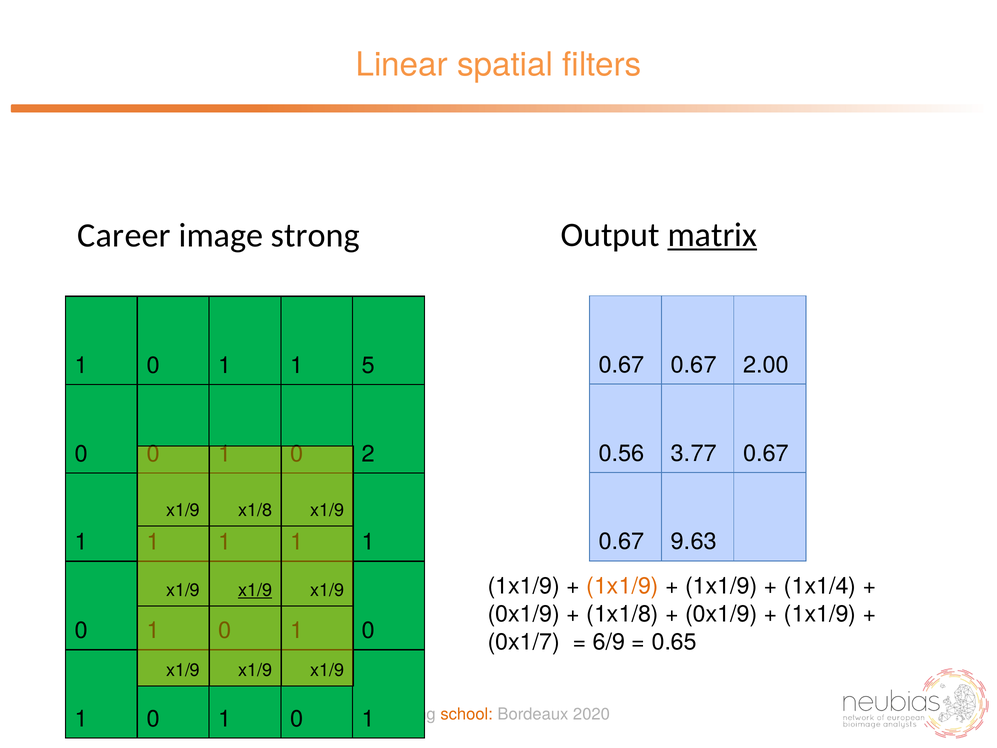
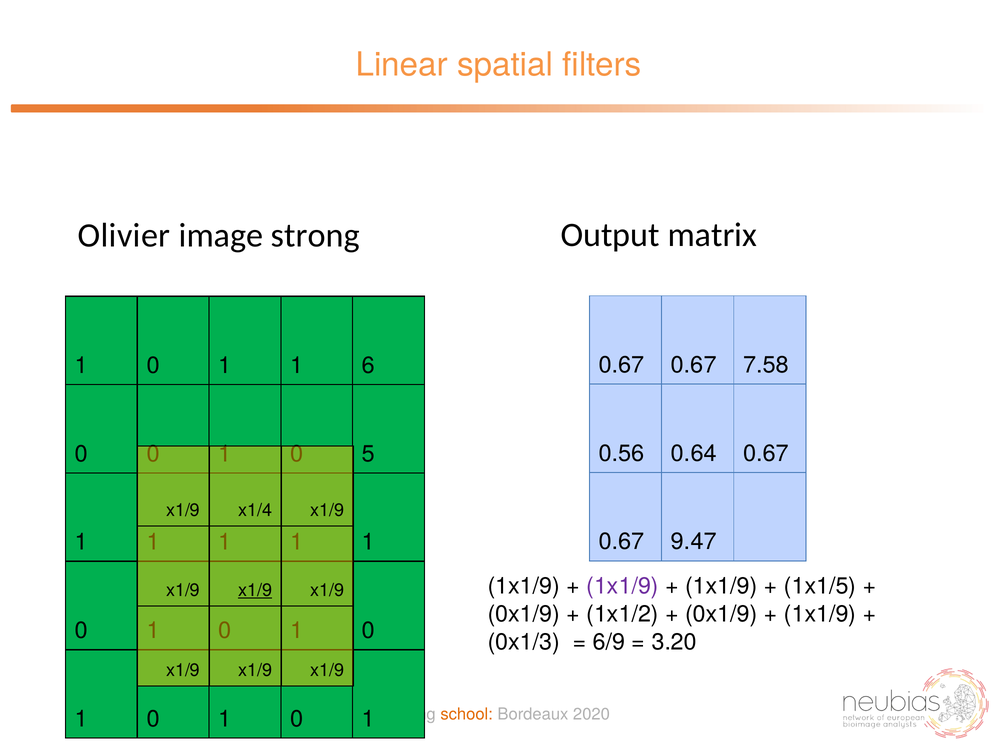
matrix underline: present -> none
Career: Career -> Olivier
2.00: 2.00 -> 7.58
5: 5 -> 6
3.77: 3.77 -> 0.64
2: 2 -> 5
x1/8: x1/8 -> x1/4
9.63: 9.63 -> 9.47
1x1/9 at (623, 586) colour: orange -> purple
1x1/4: 1x1/4 -> 1x1/5
1x1/8: 1x1/8 -> 1x1/2
0x1/7: 0x1/7 -> 0x1/3
0.65: 0.65 -> 3.20
